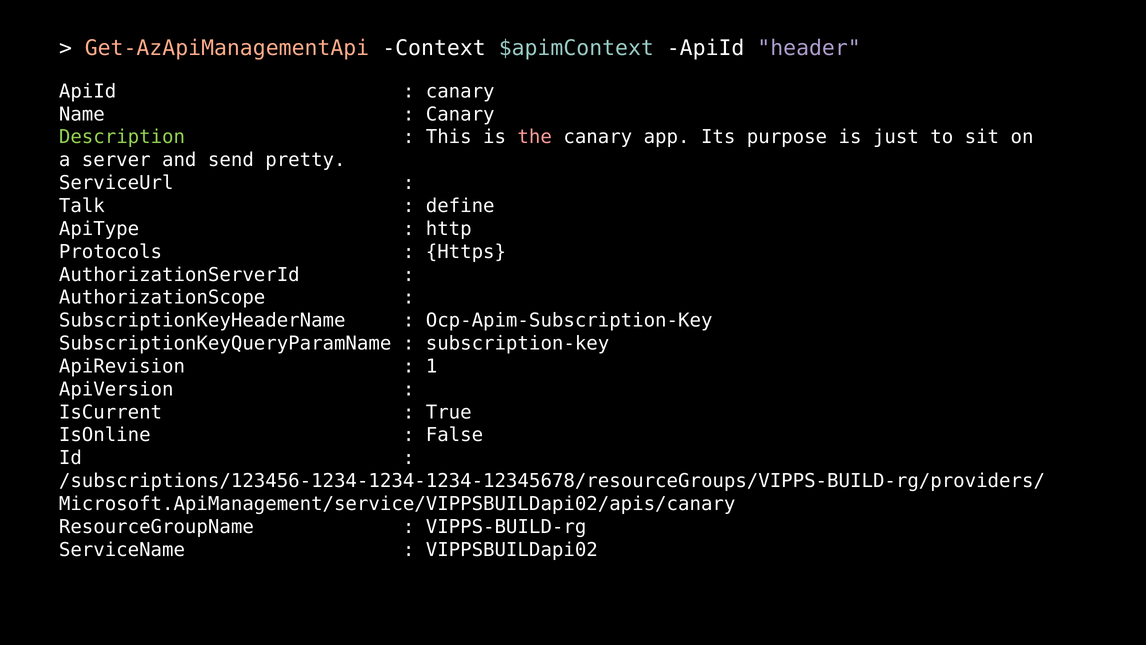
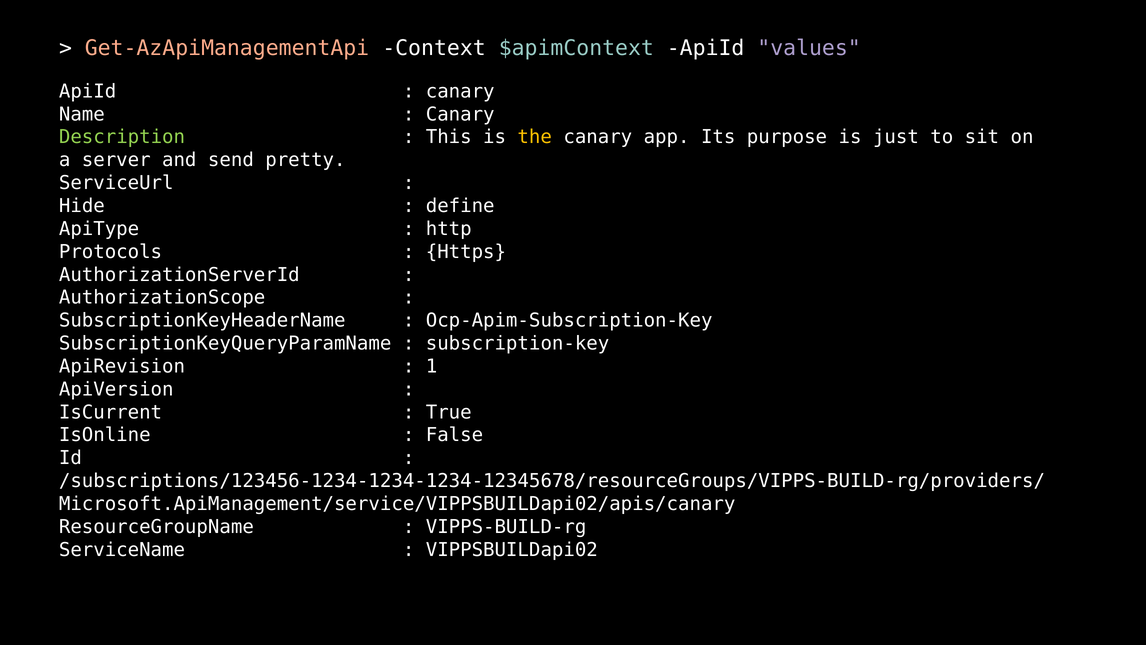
header: header -> values
the colour: pink -> yellow
Talk: Talk -> Hide
